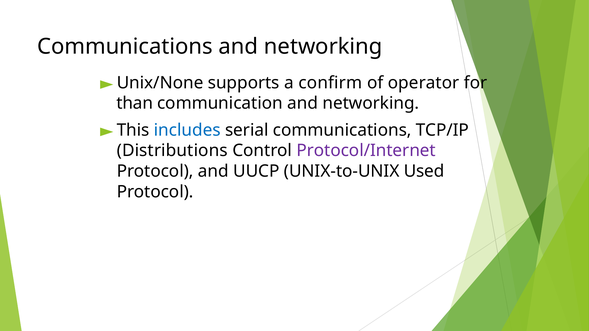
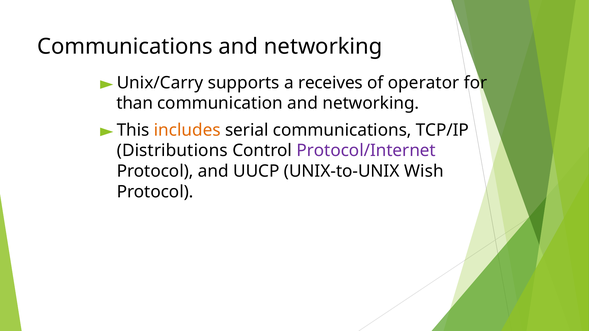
Unix/None: Unix/None -> Unix/Carry
confirm: confirm -> receives
includes colour: blue -> orange
Used: Used -> Wish
